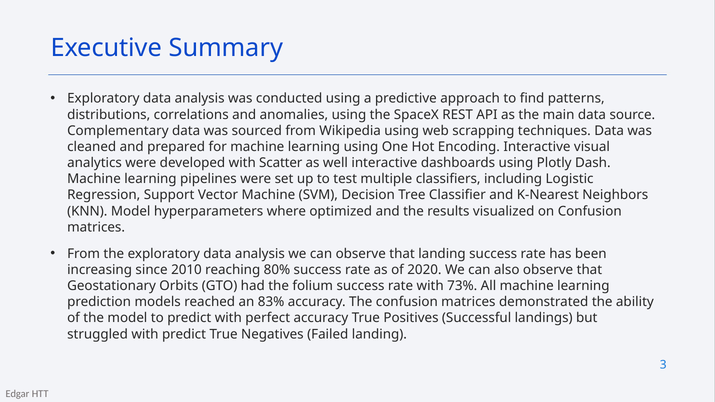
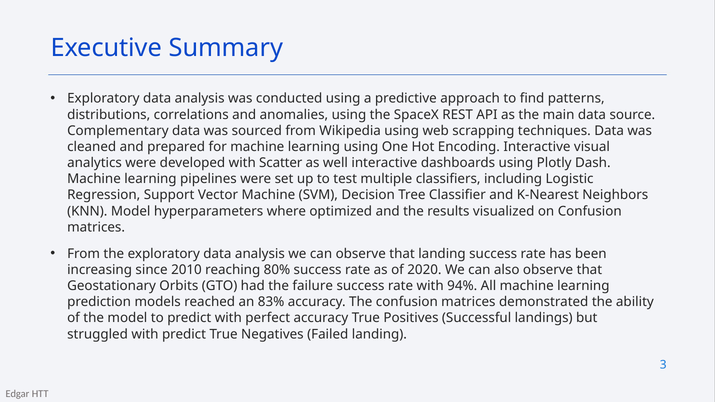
folium: folium -> failure
73%: 73% -> 94%
